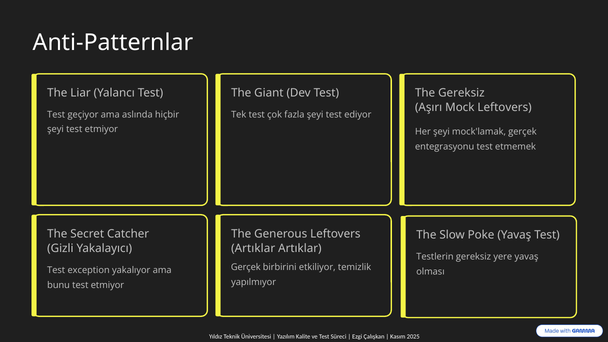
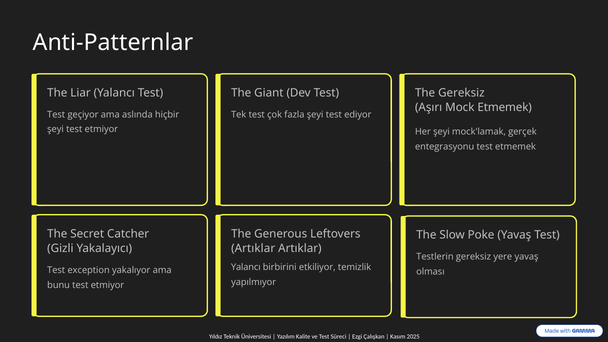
Mock Leftovers: Leftovers -> Etmemek
Gerçek at (246, 267): Gerçek -> Yalancı
